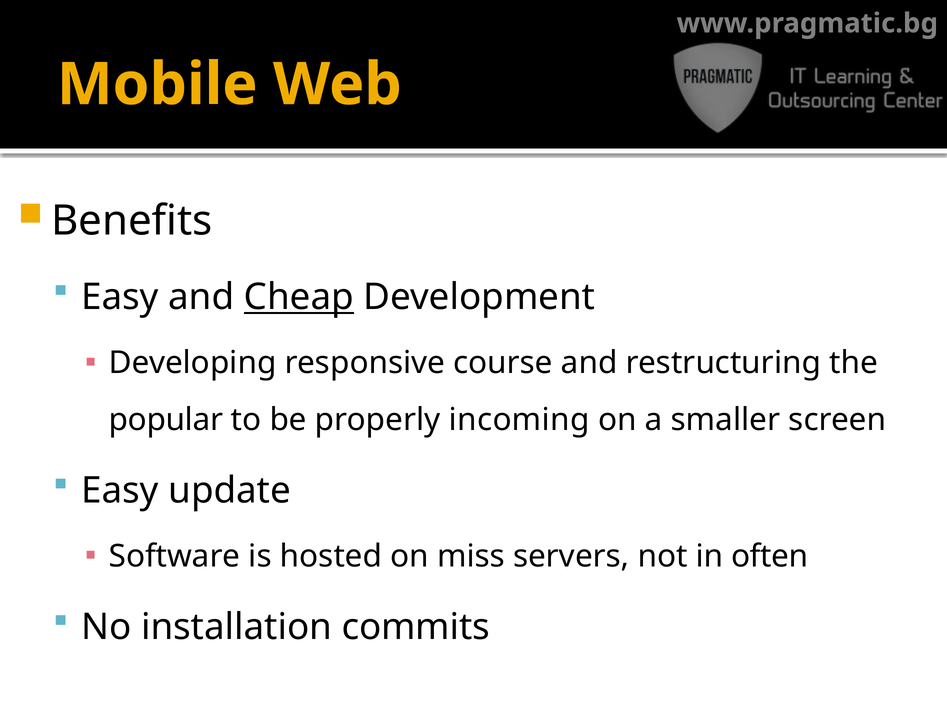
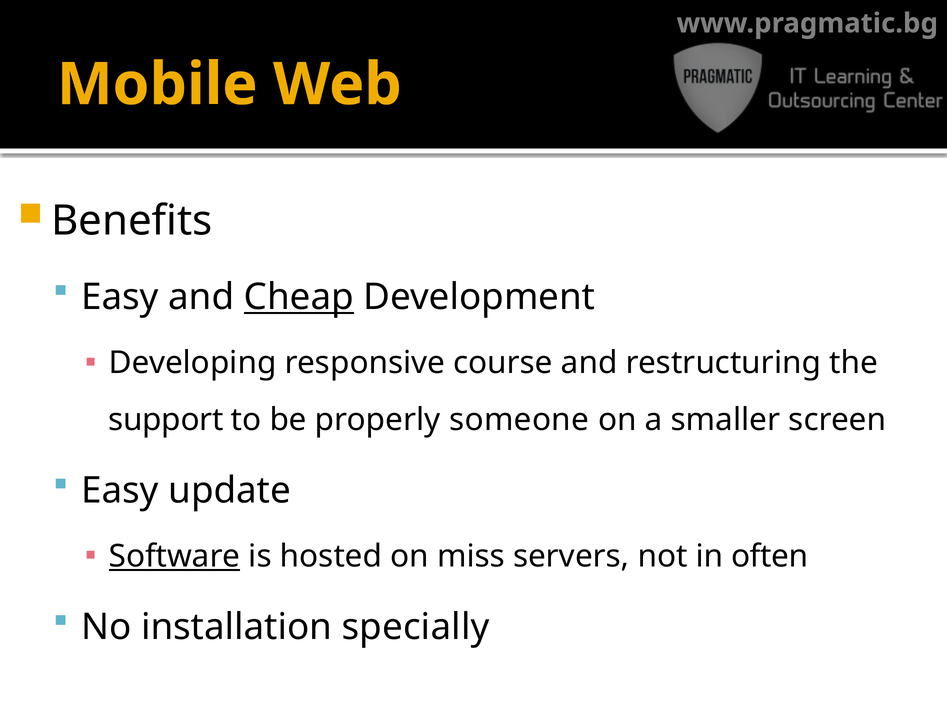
popular: popular -> support
incoming: incoming -> someone
Software underline: none -> present
commits: commits -> specially
